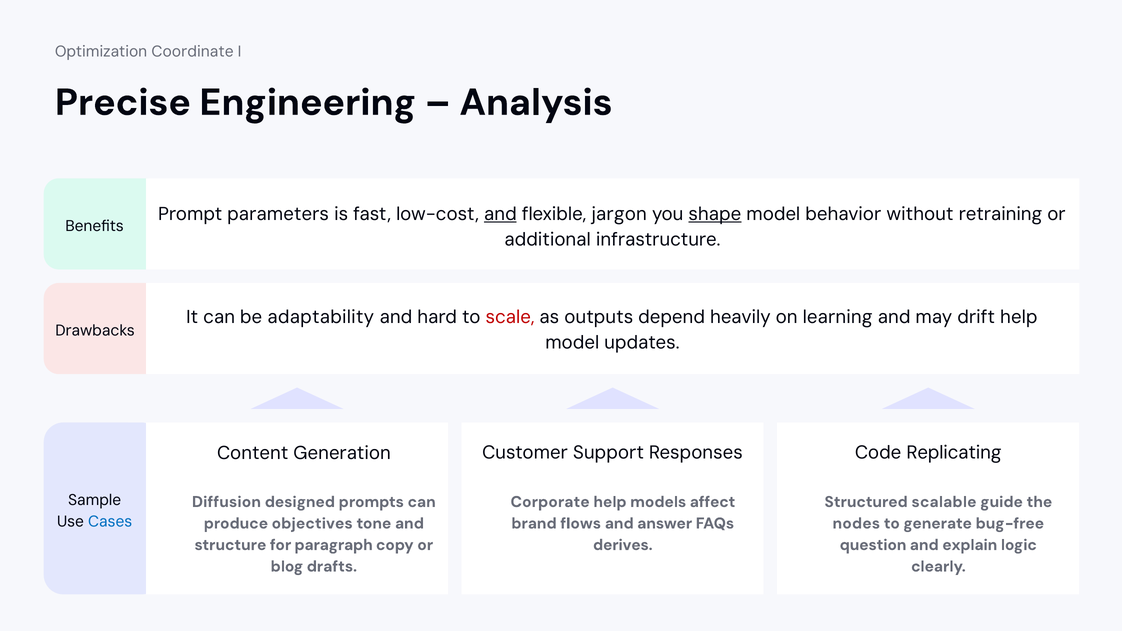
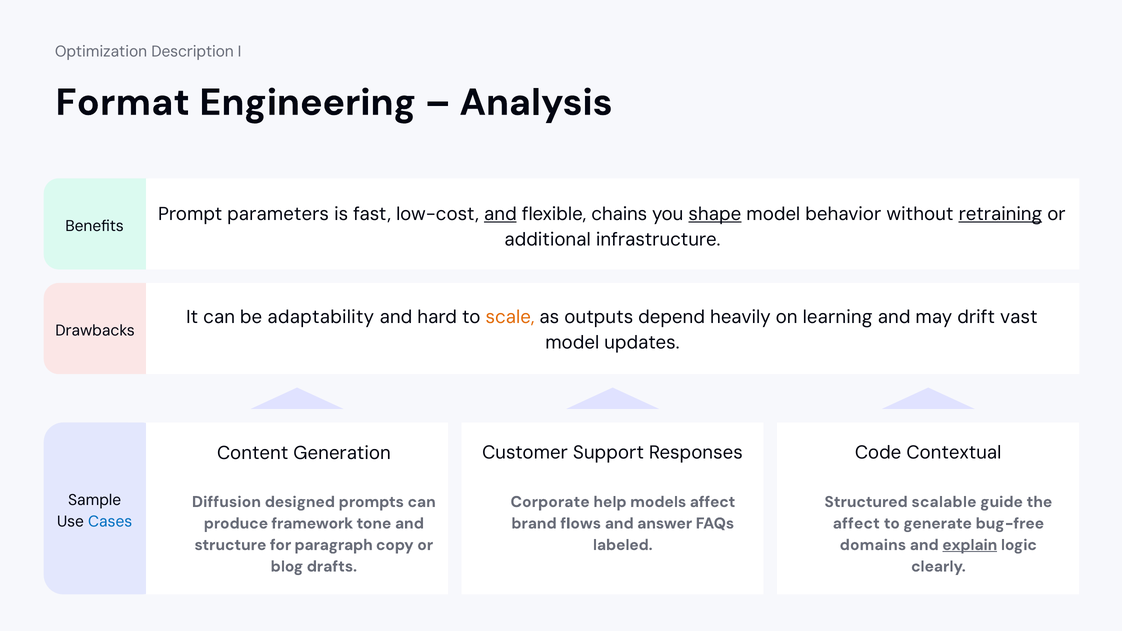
Coordinate: Coordinate -> Description
Precise: Precise -> Format
jargon: jargon -> chains
retraining underline: none -> present
scale colour: red -> orange
drift help: help -> vast
Replicating: Replicating -> Contextual
objectives: objectives -> framework
nodes at (856, 523): nodes -> affect
derives: derives -> labeled
question: question -> domains
explain underline: none -> present
